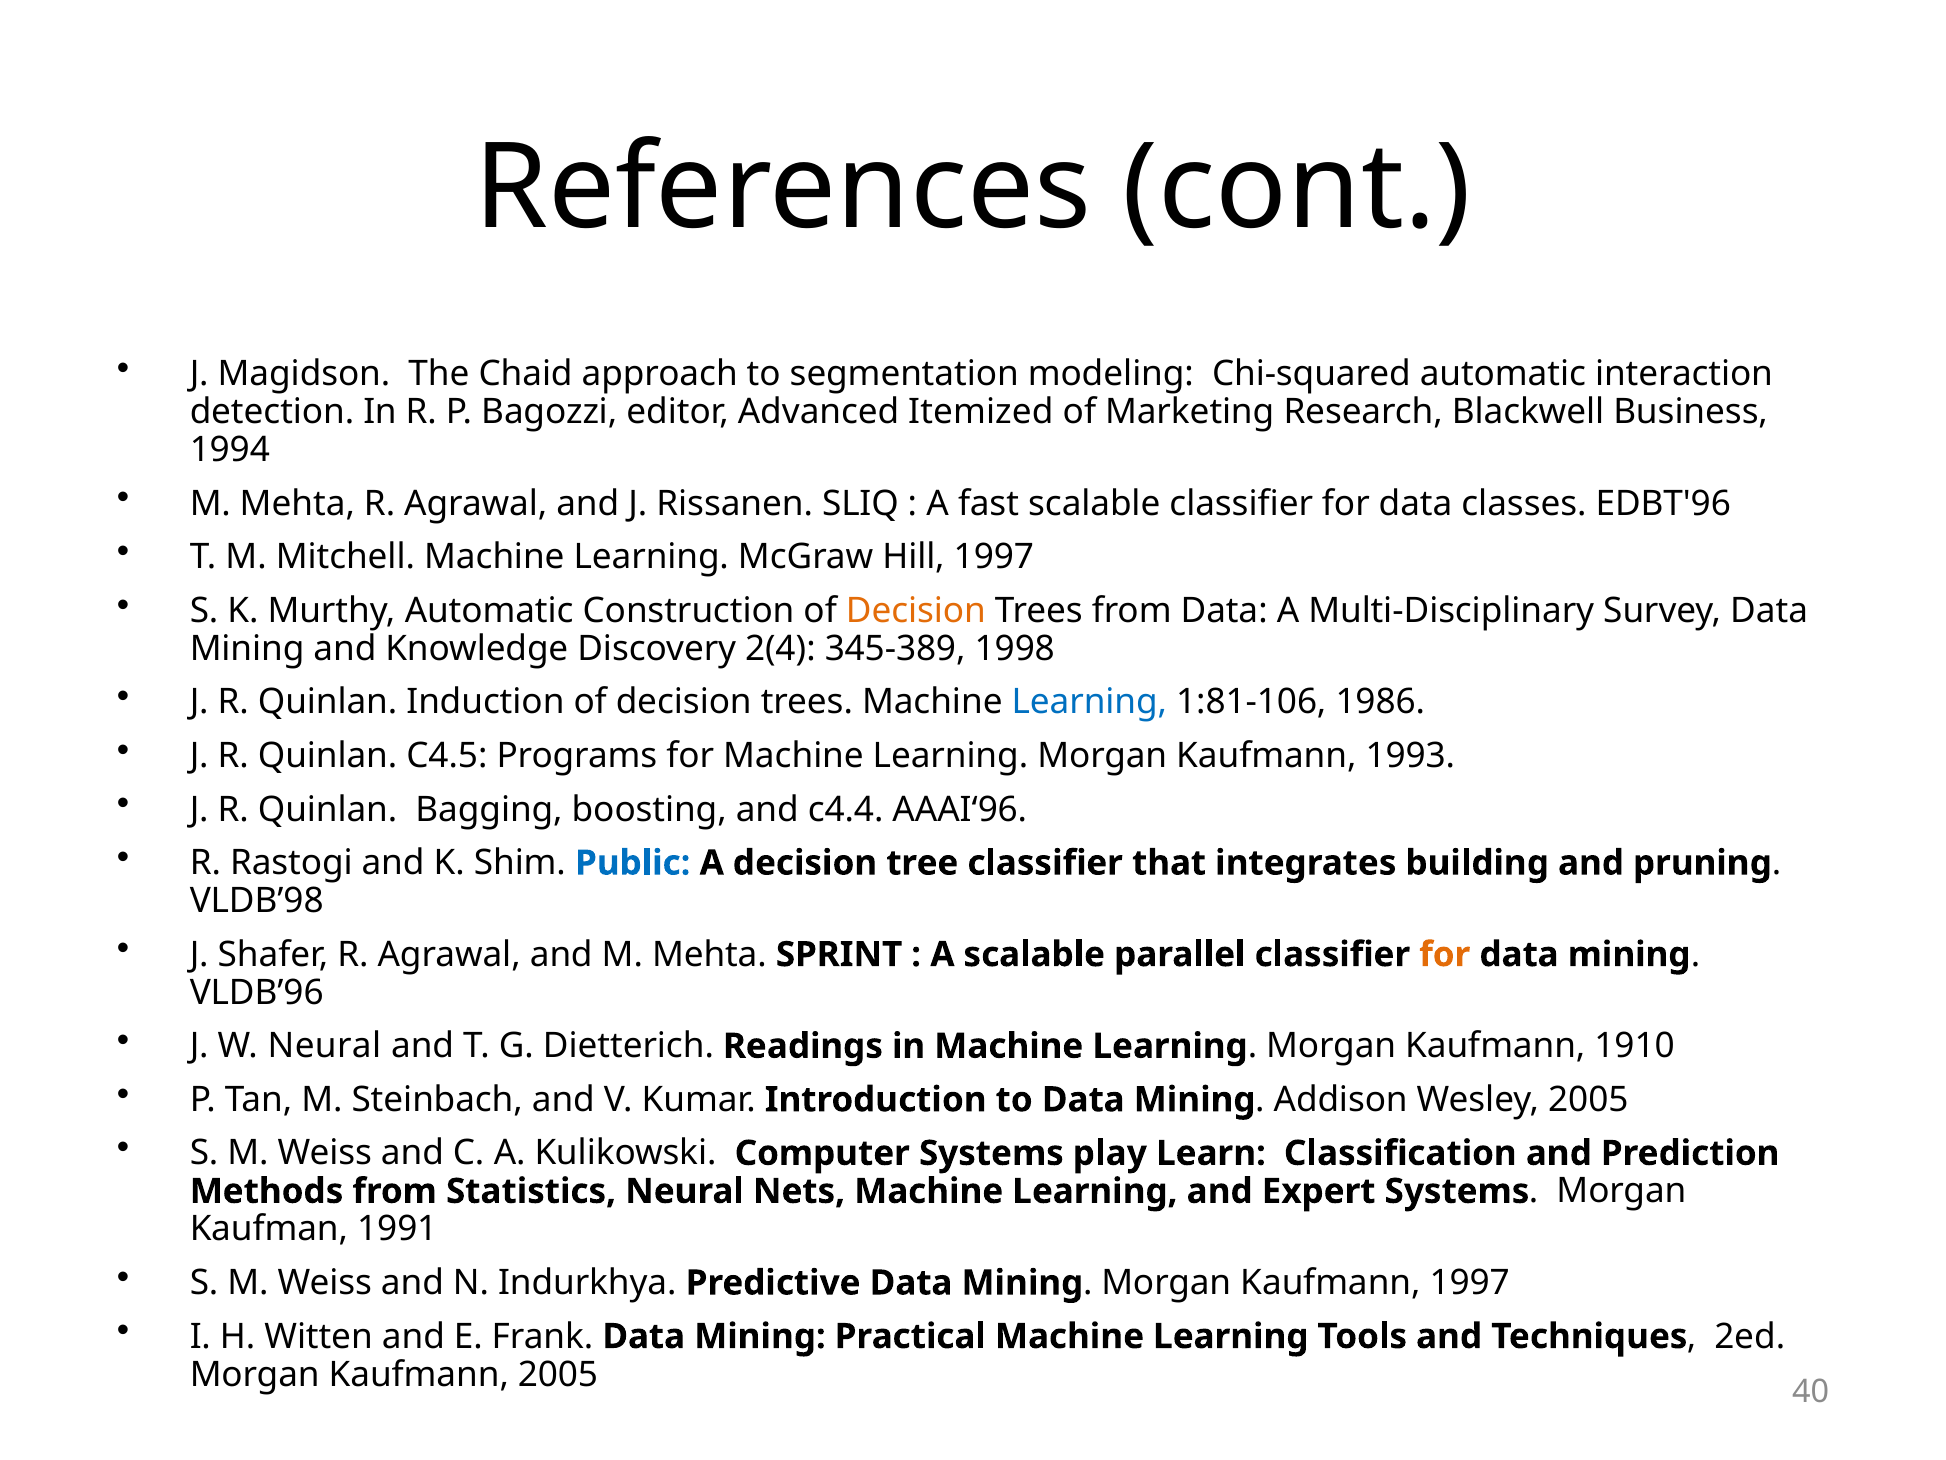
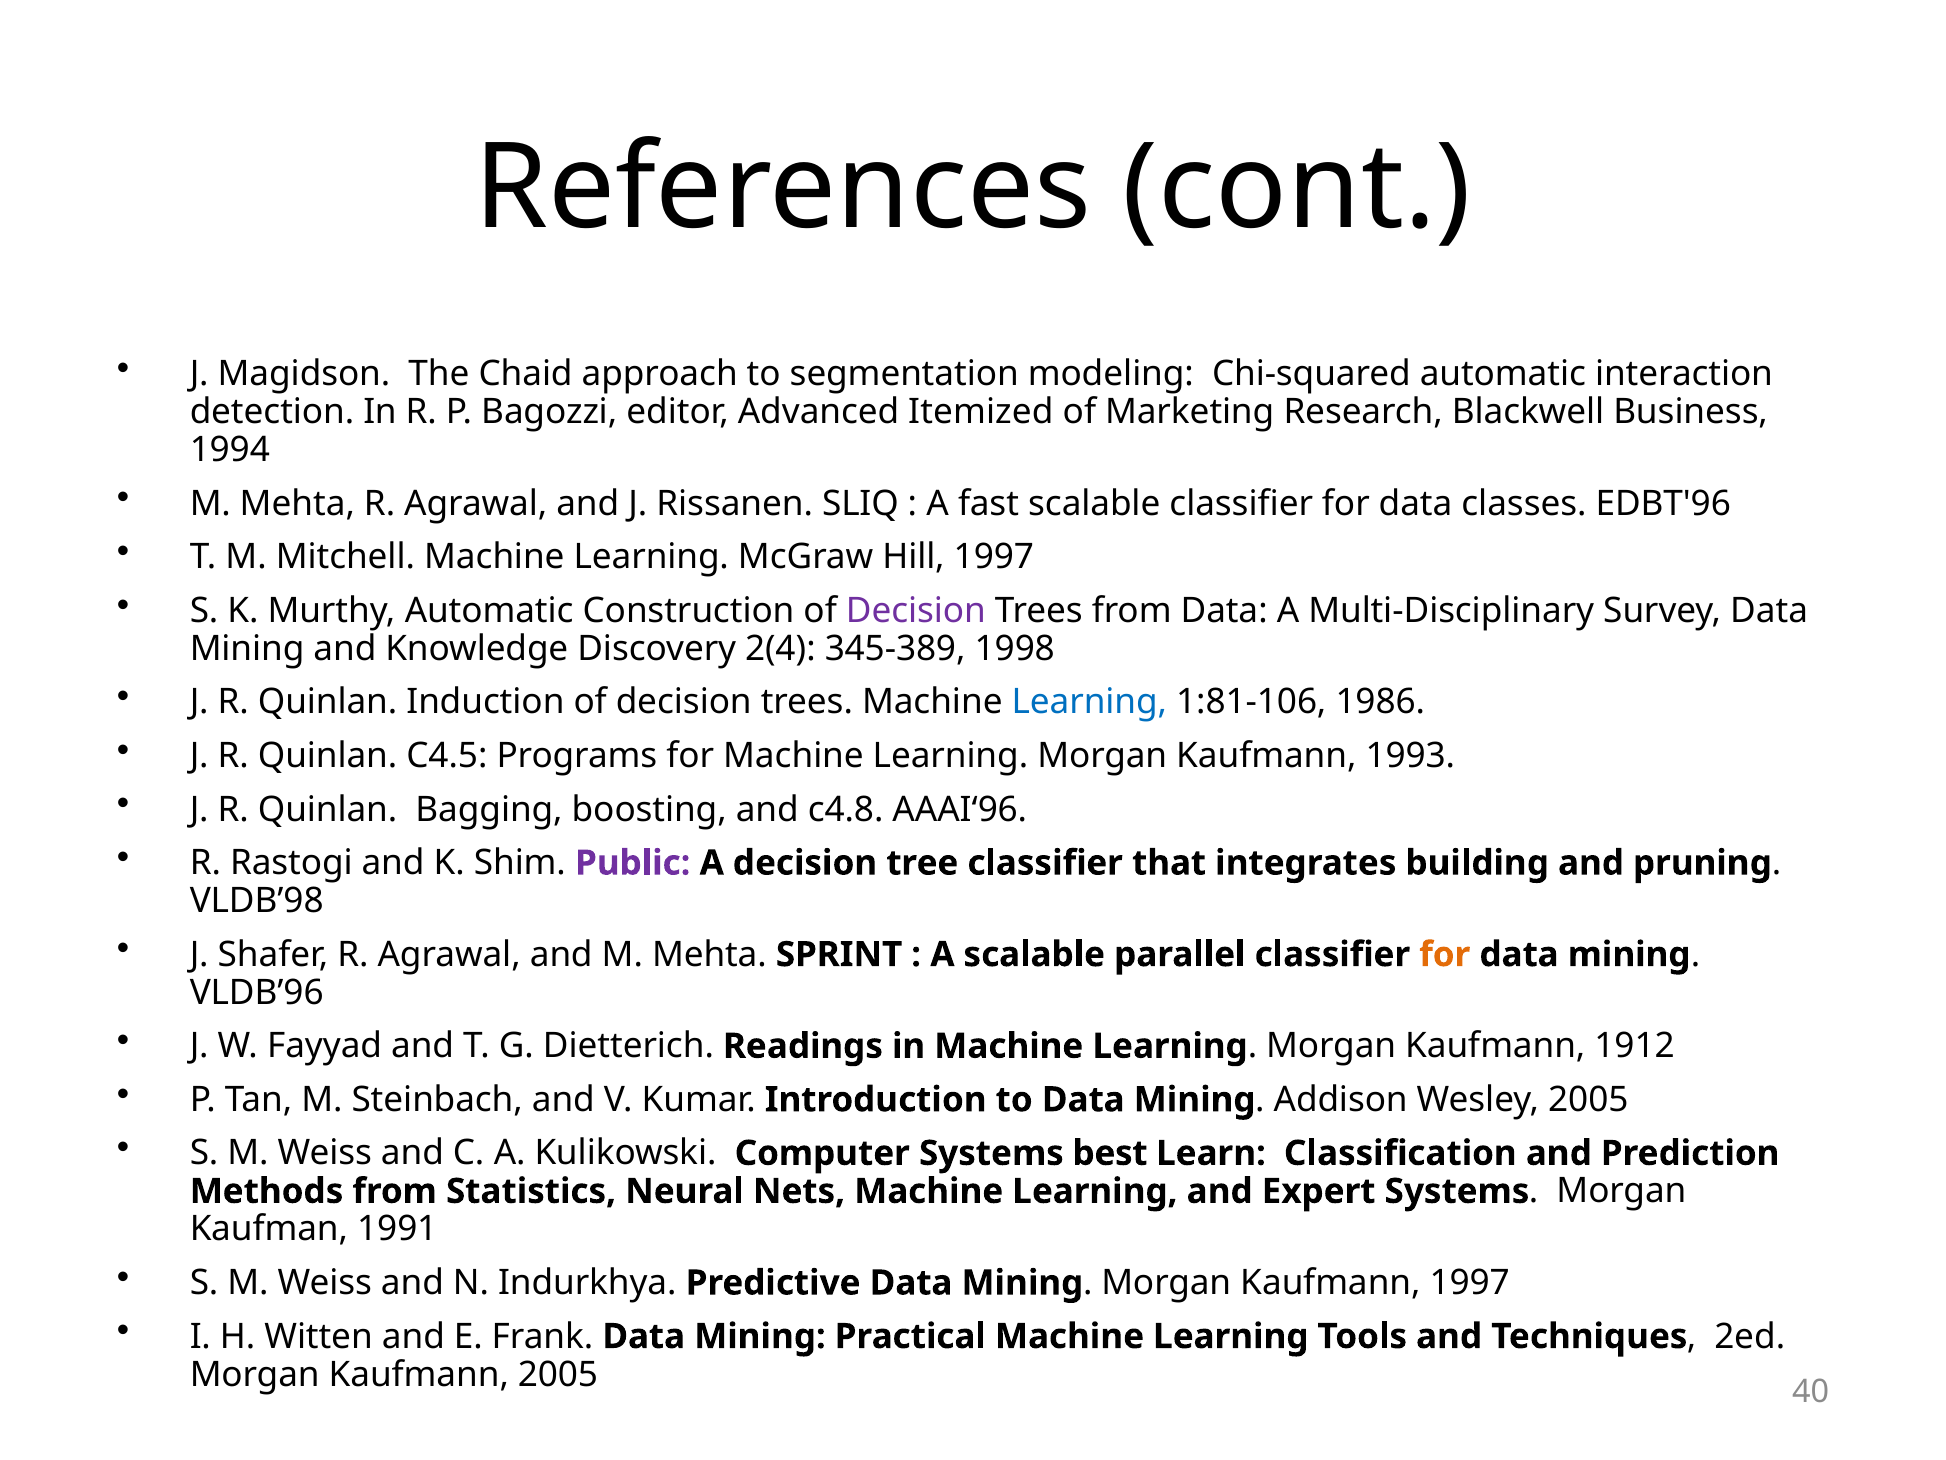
Decision at (916, 611) colour: orange -> purple
c4.4: c4.4 -> c4.8
Public colour: blue -> purple
W Neural: Neural -> Fayyad
1910: 1910 -> 1912
play: play -> best
